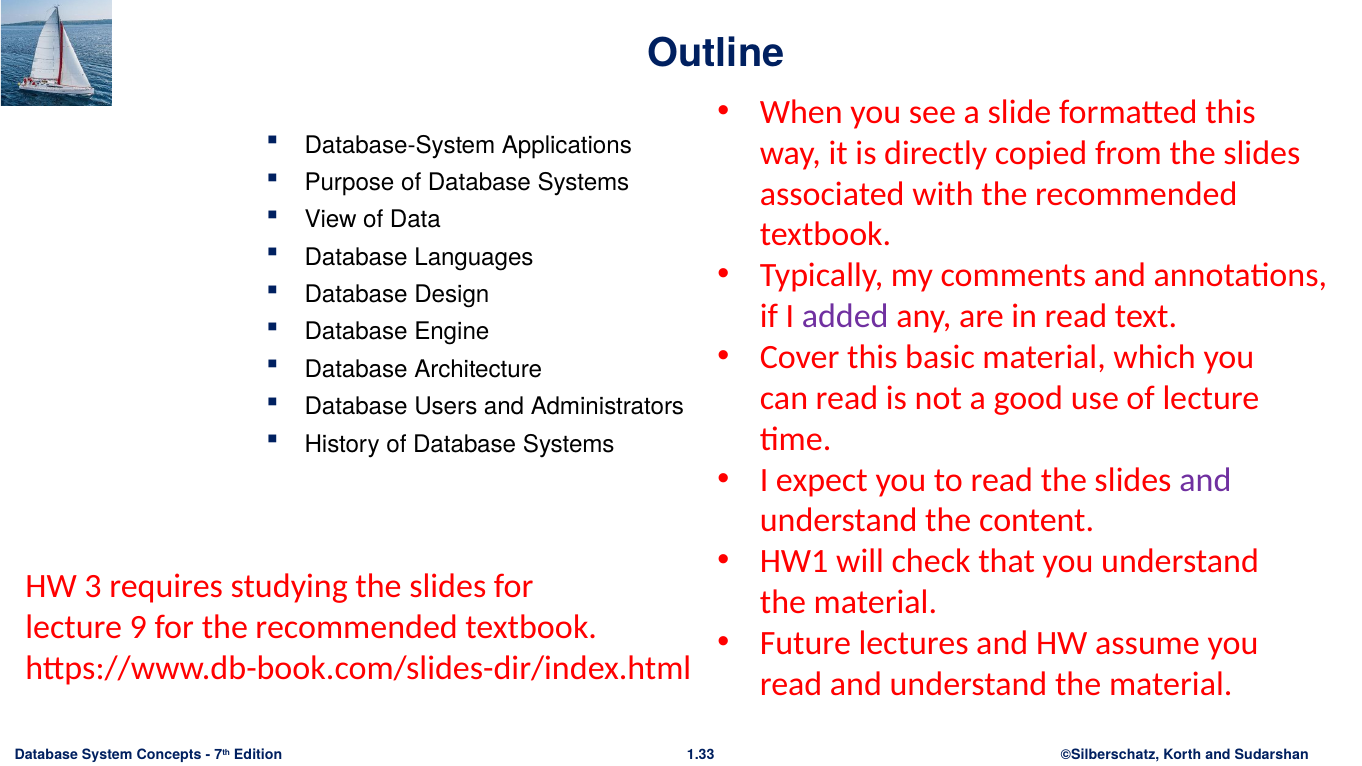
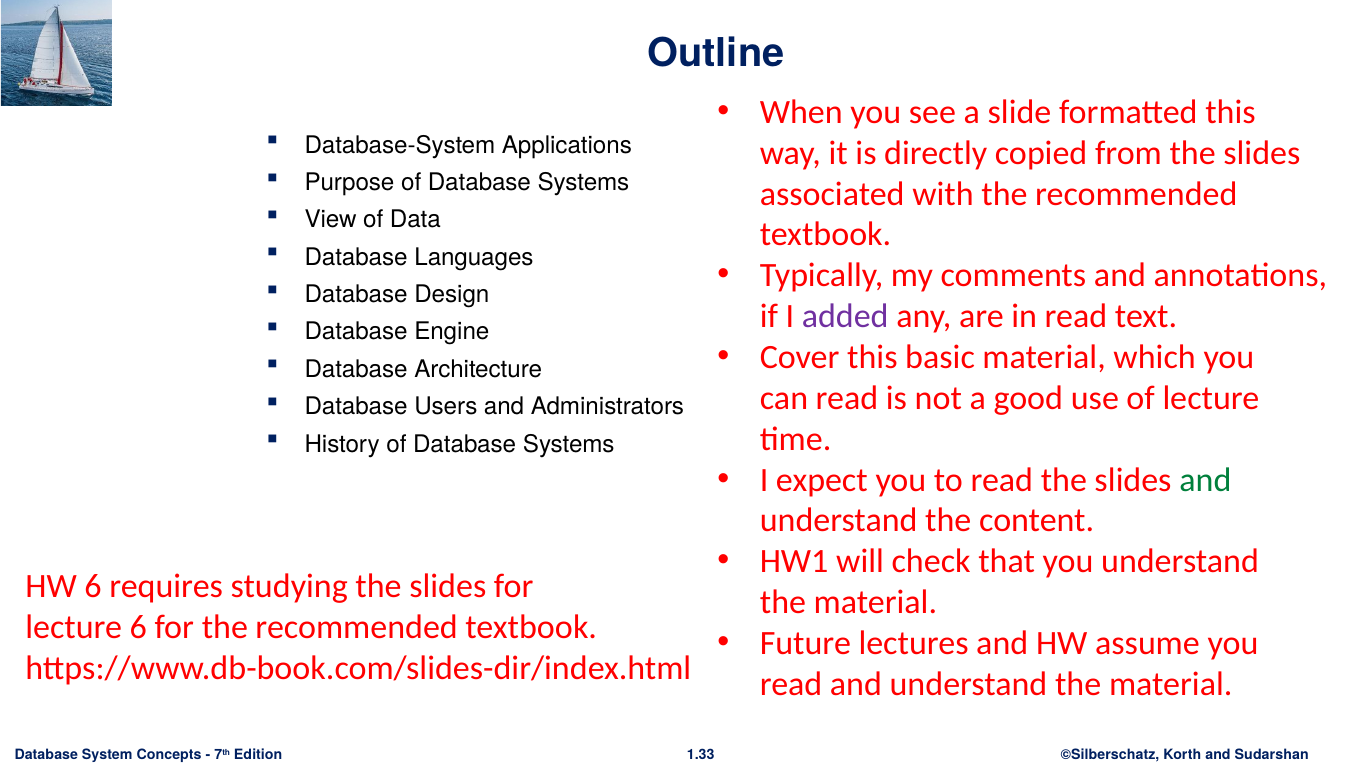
and at (1205, 480) colour: purple -> green
HW 3: 3 -> 6
lecture 9: 9 -> 6
